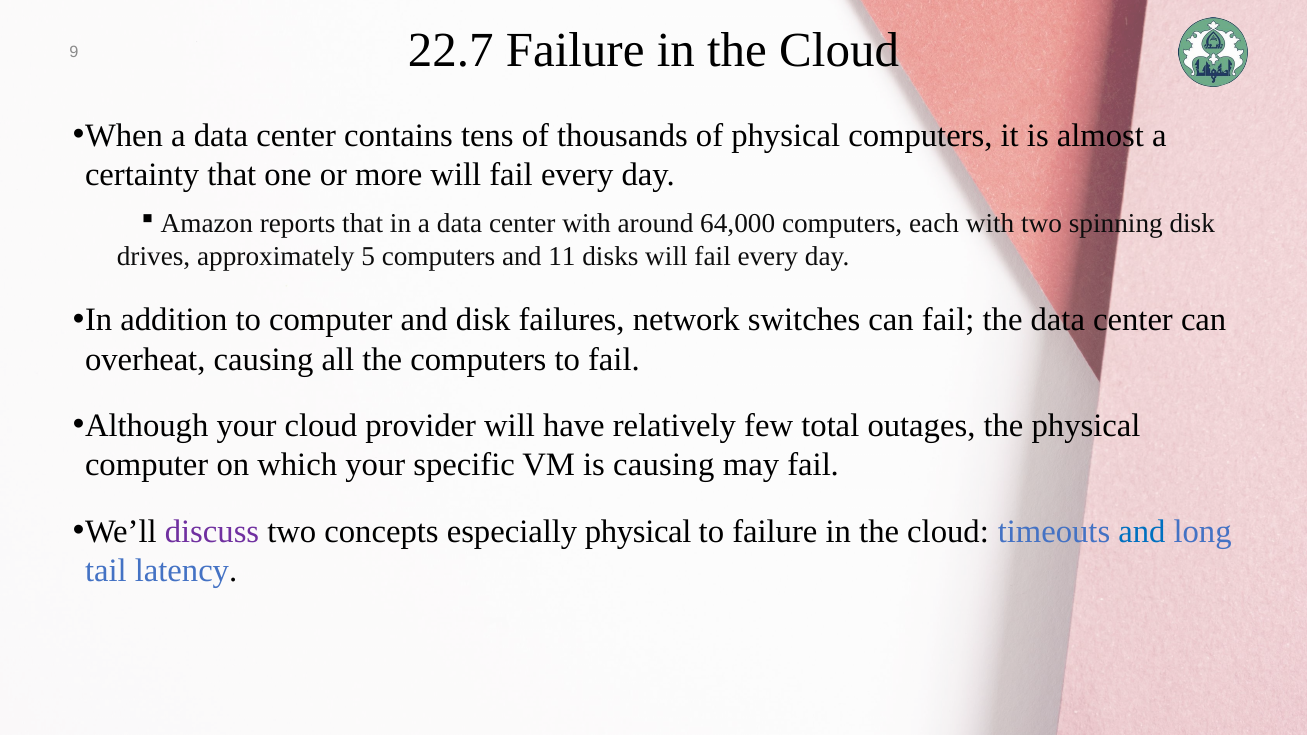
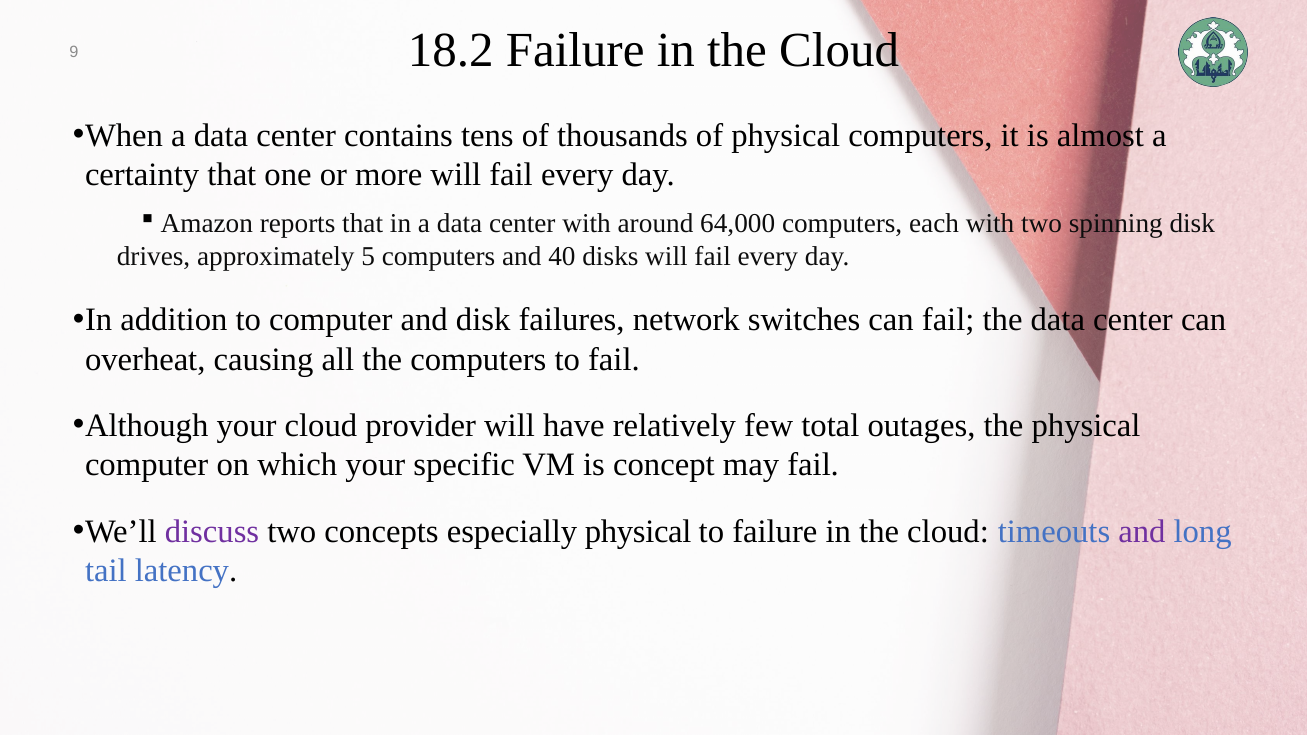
22.7: 22.7 -> 18.2
11: 11 -> 40
is causing: causing -> concept
and at (1142, 532) colour: blue -> purple
